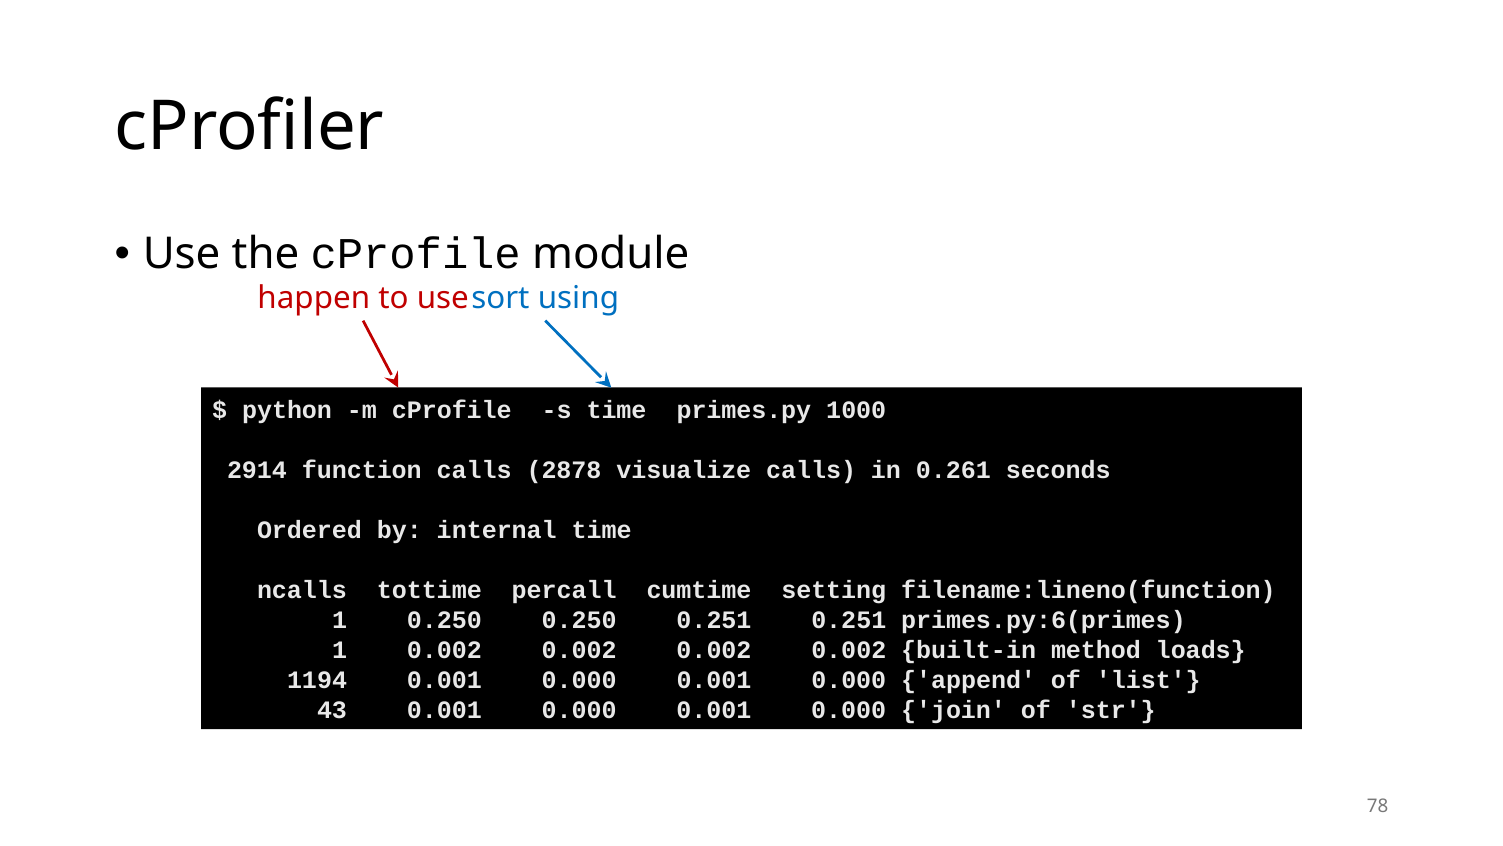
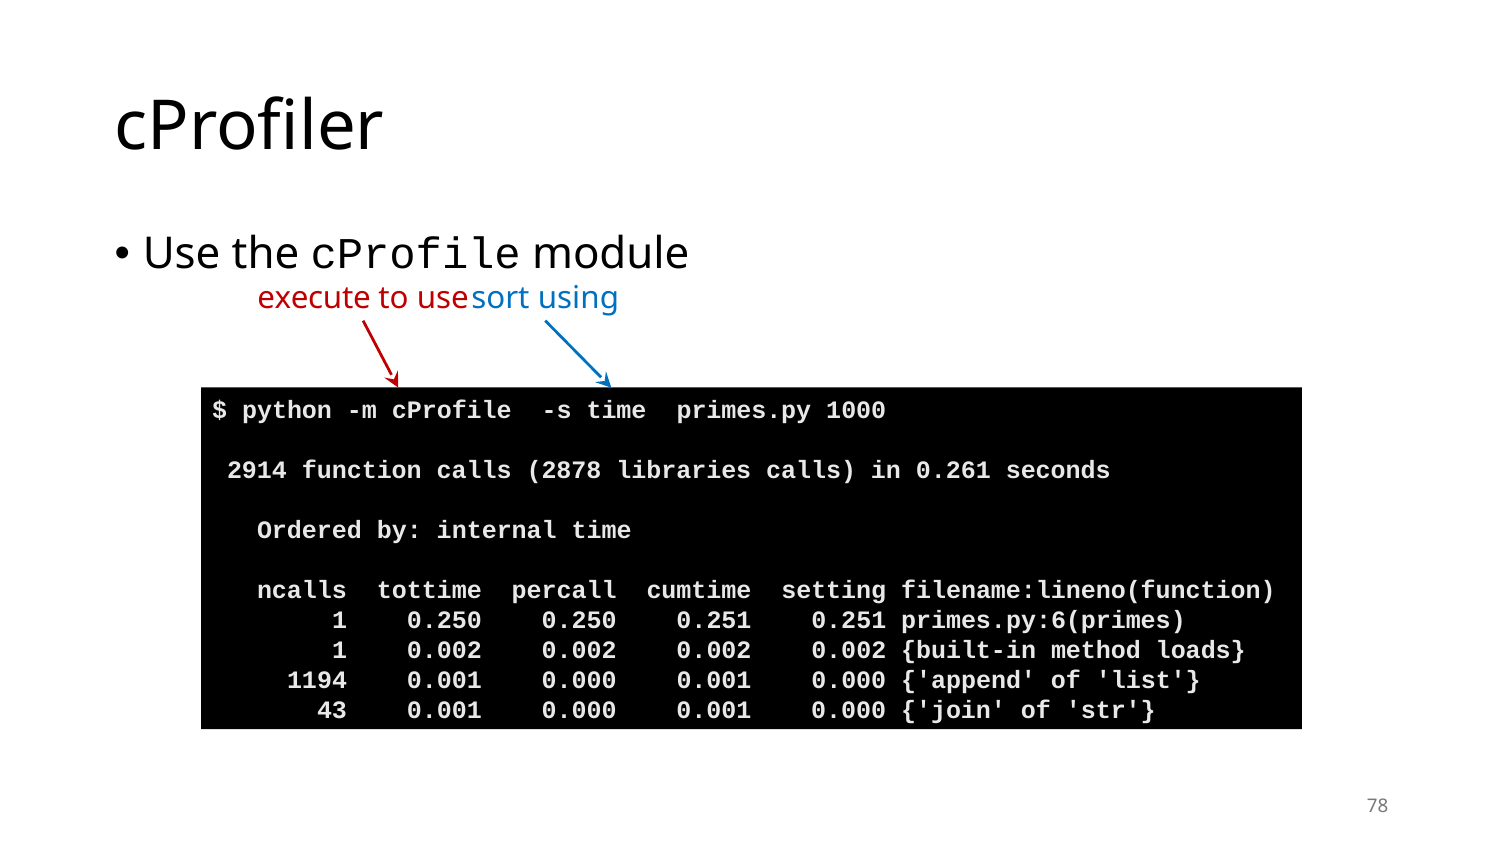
happen: happen -> execute
visualize: visualize -> libraries
